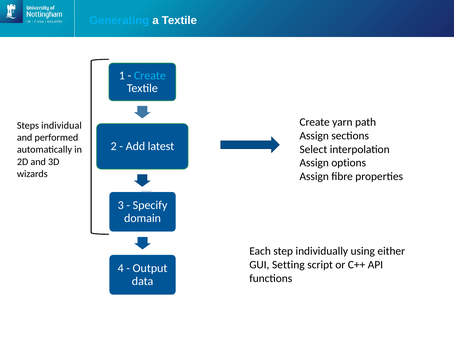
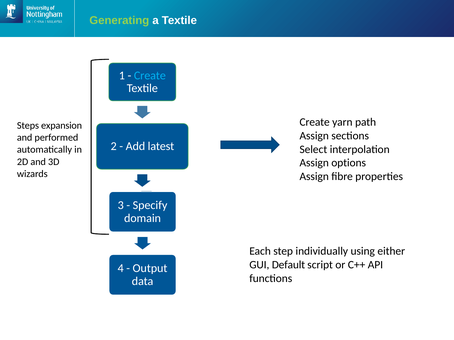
Generating colour: light blue -> light green
individual: individual -> expansion
Setting: Setting -> Default
